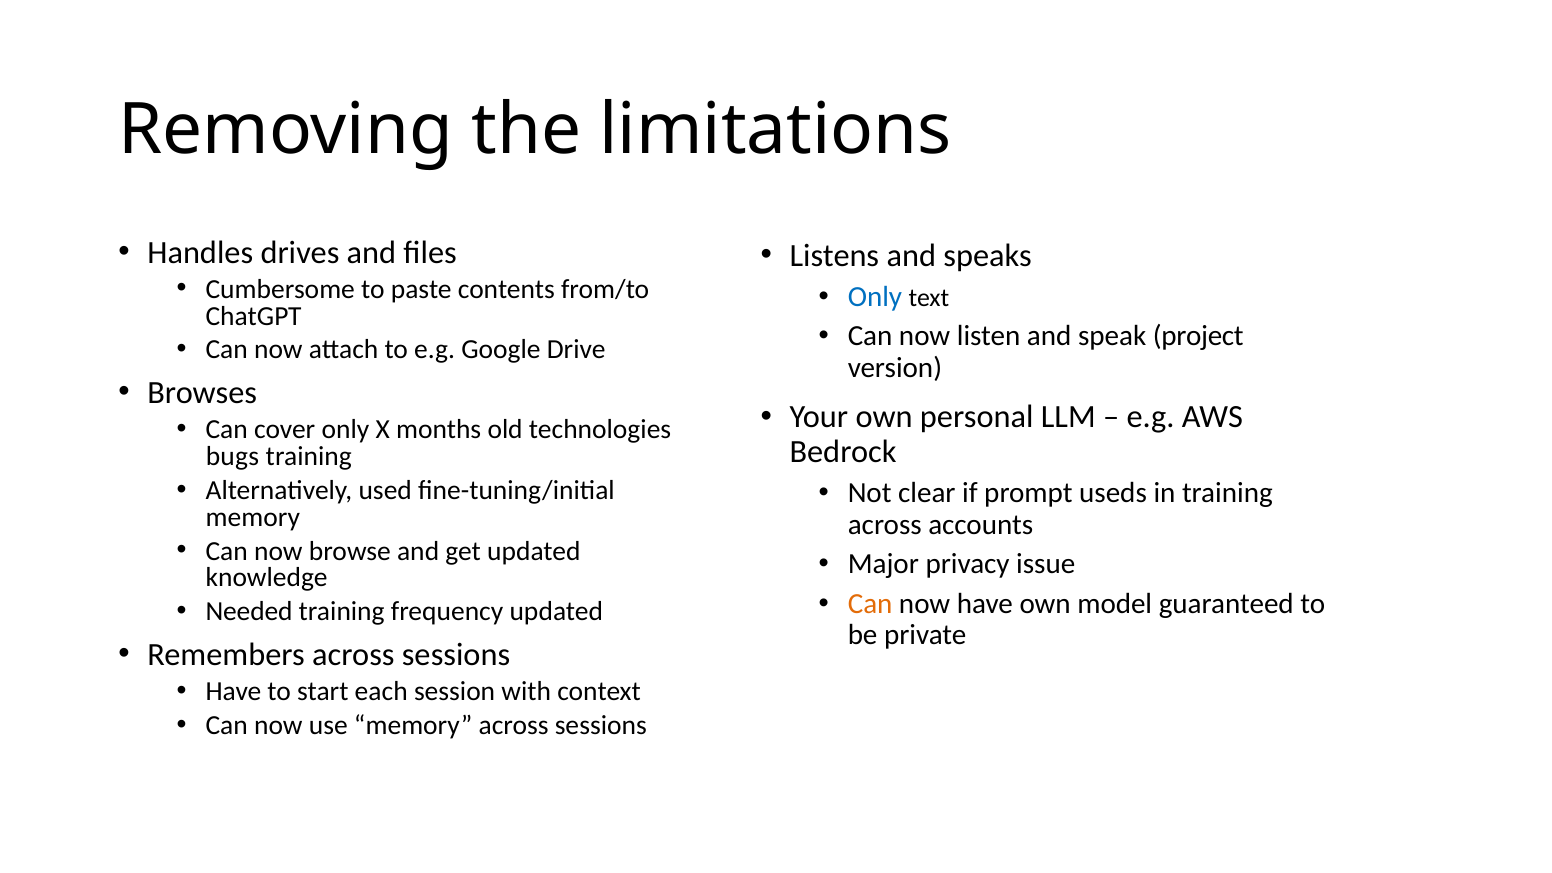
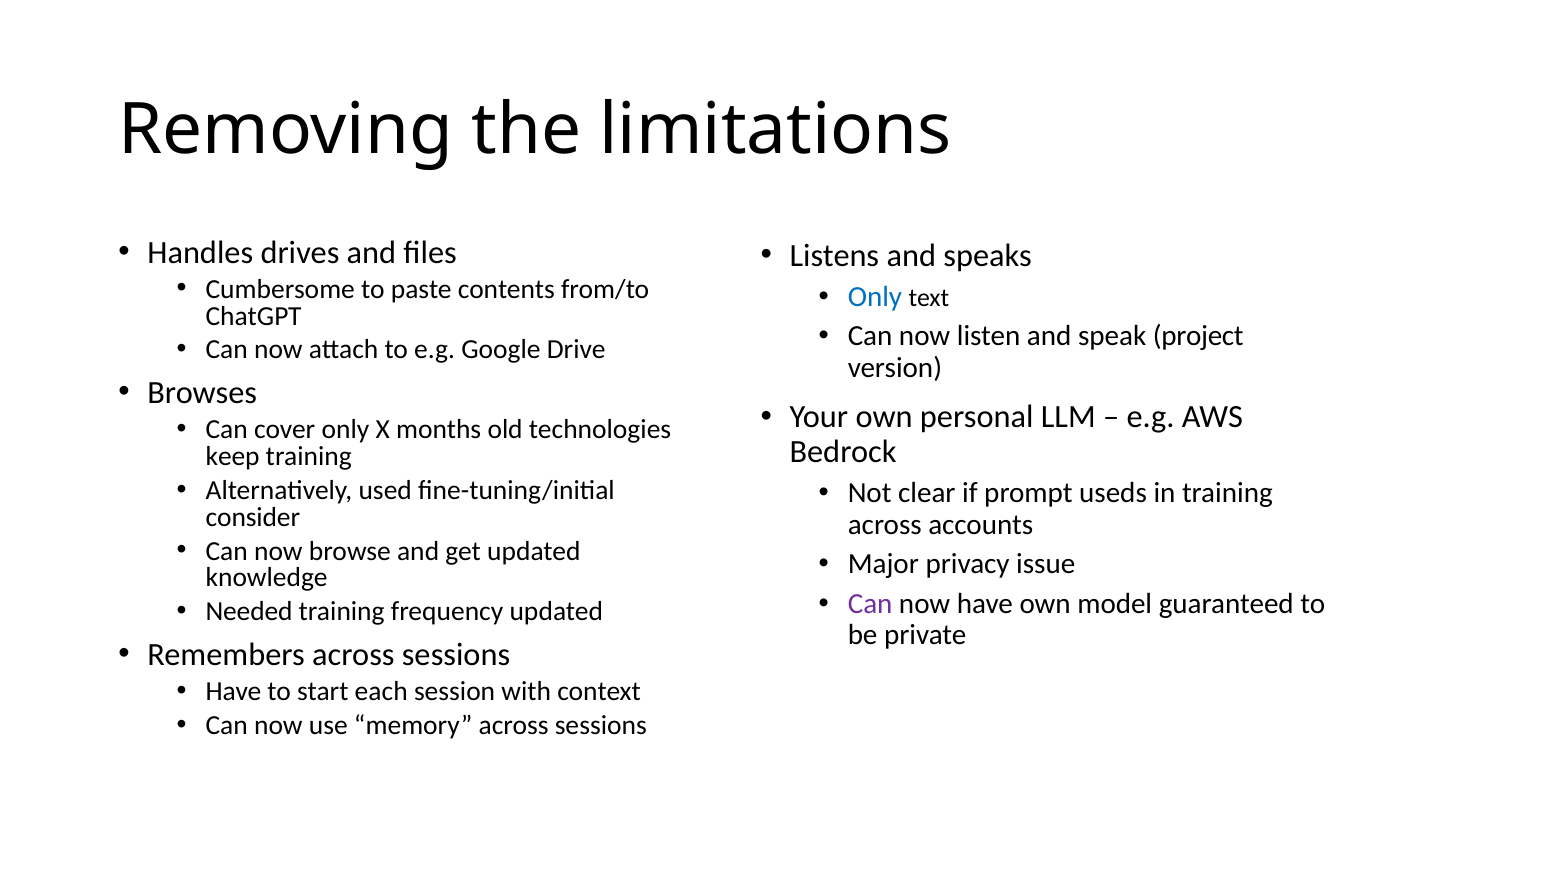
bugs: bugs -> keep
memory at (253, 517): memory -> consider
Can at (870, 604) colour: orange -> purple
